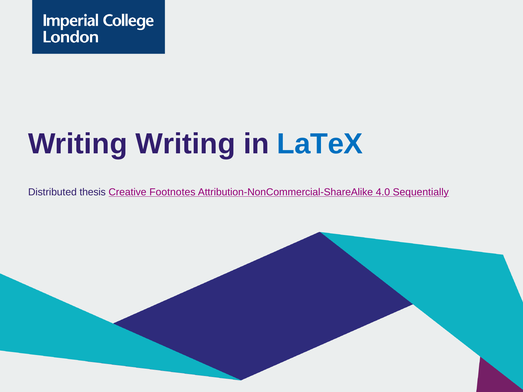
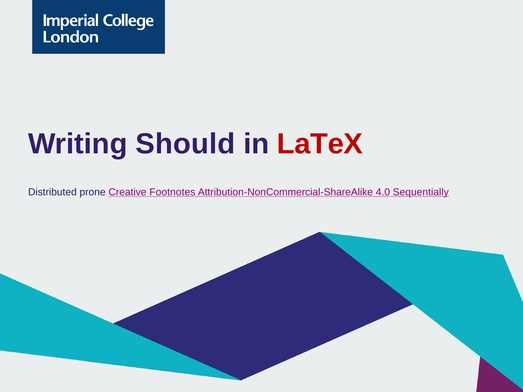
Writing Writing: Writing -> Should
LaTeX colour: blue -> red
thesis: thesis -> prone
